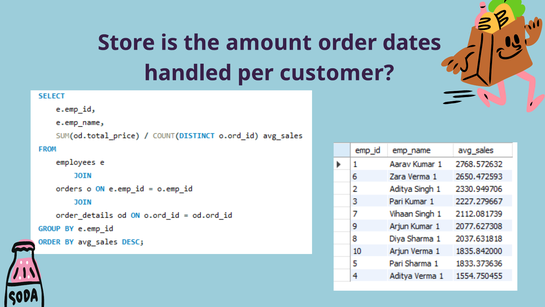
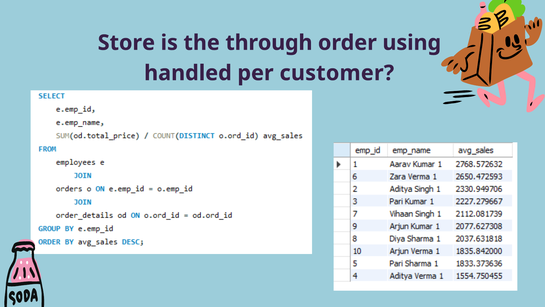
amount: amount -> through
dates: dates -> using
